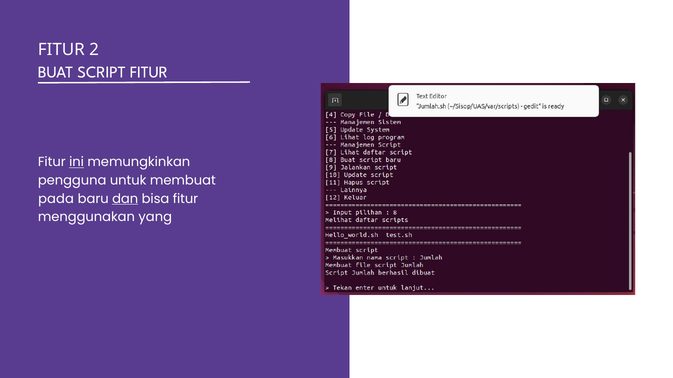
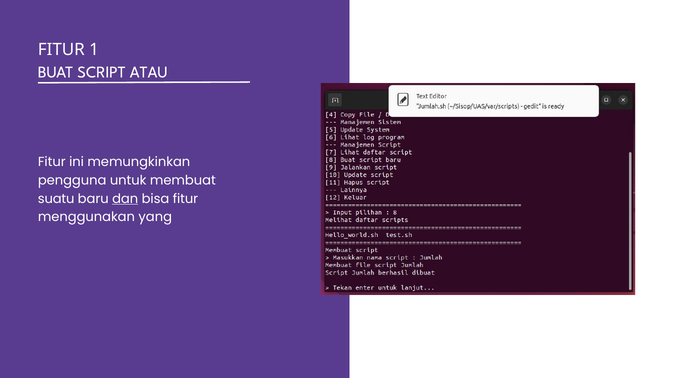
2: 2 -> 1
SCRIPT FITUR: FITUR -> ATAU
ini underline: present -> none
pada: pada -> suatu
